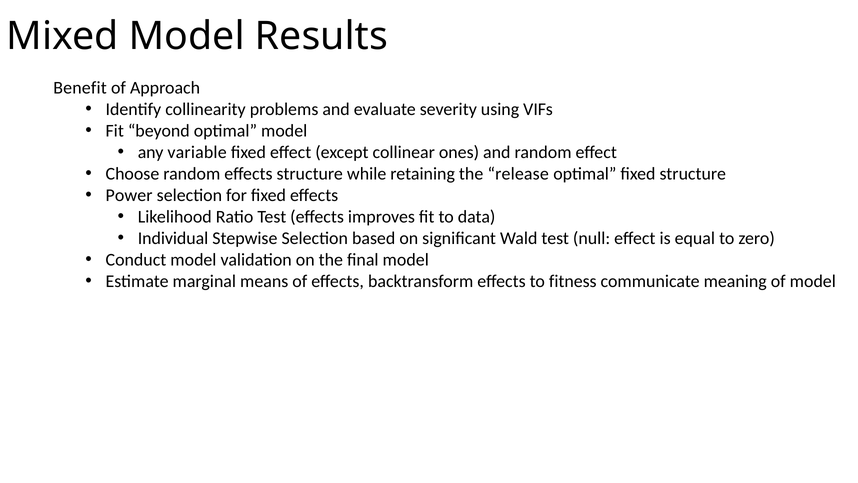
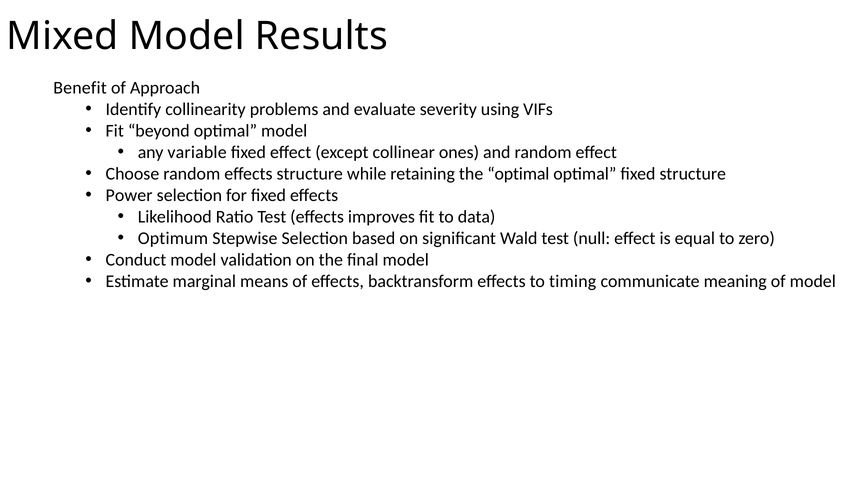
the release: release -> optimal
Individual: Individual -> Optimum
fitness: fitness -> timing
